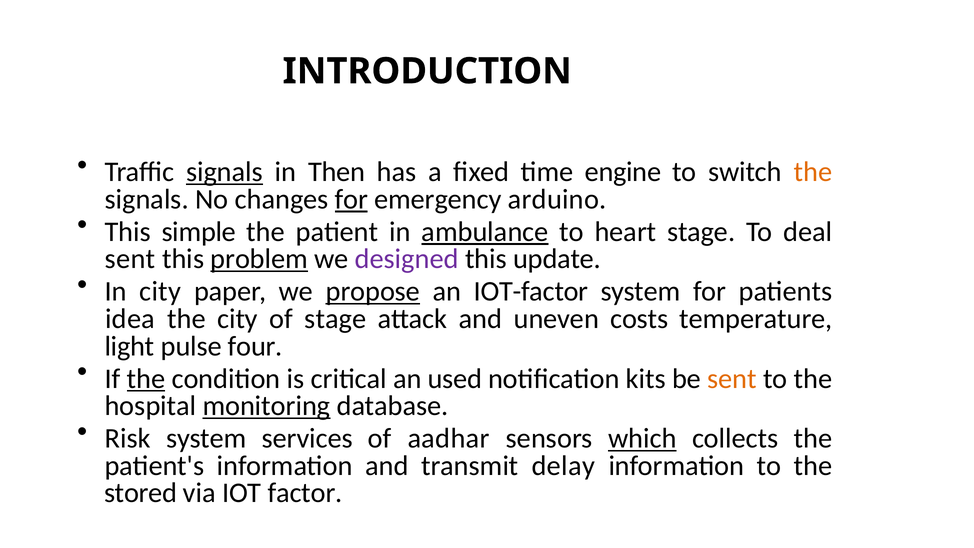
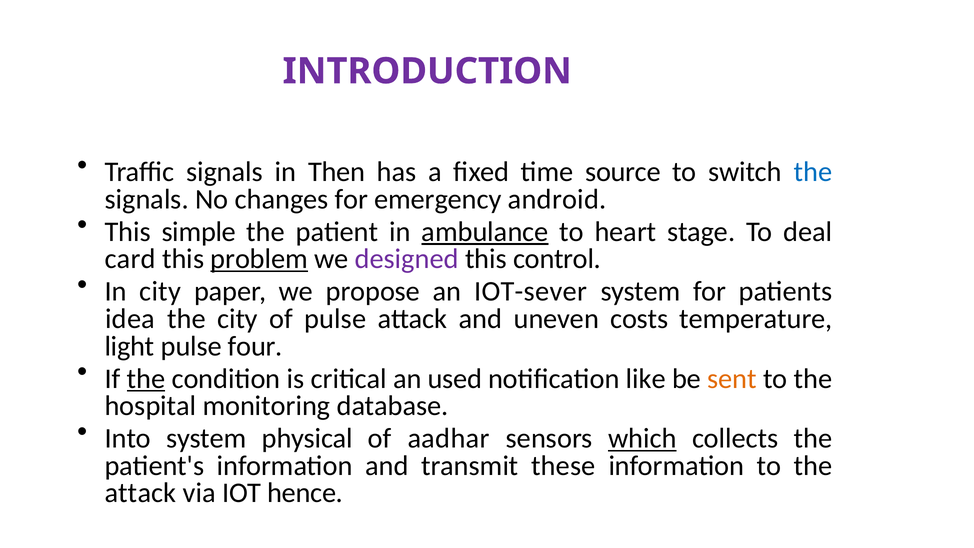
INTRODUCTION colour: black -> purple
signals at (225, 172) underline: present -> none
engine: engine -> source
the at (813, 172) colour: orange -> blue
for at (351, 199) underline: present -> none
arduino: arduino -> android
sent at (130, 259): sent -> card
update: update -> control
propose underline: present -> none
IOT-factor: IOT-factor -> IOT-sever
of stage: stage -> pulse
kits: kits -> like
monitoring underline: present -> none
Risk: Risk -> Into
services: services -> physical
delay: delay -> these
stored at (141, 493): stored -> attack
factor: factor -> hence
